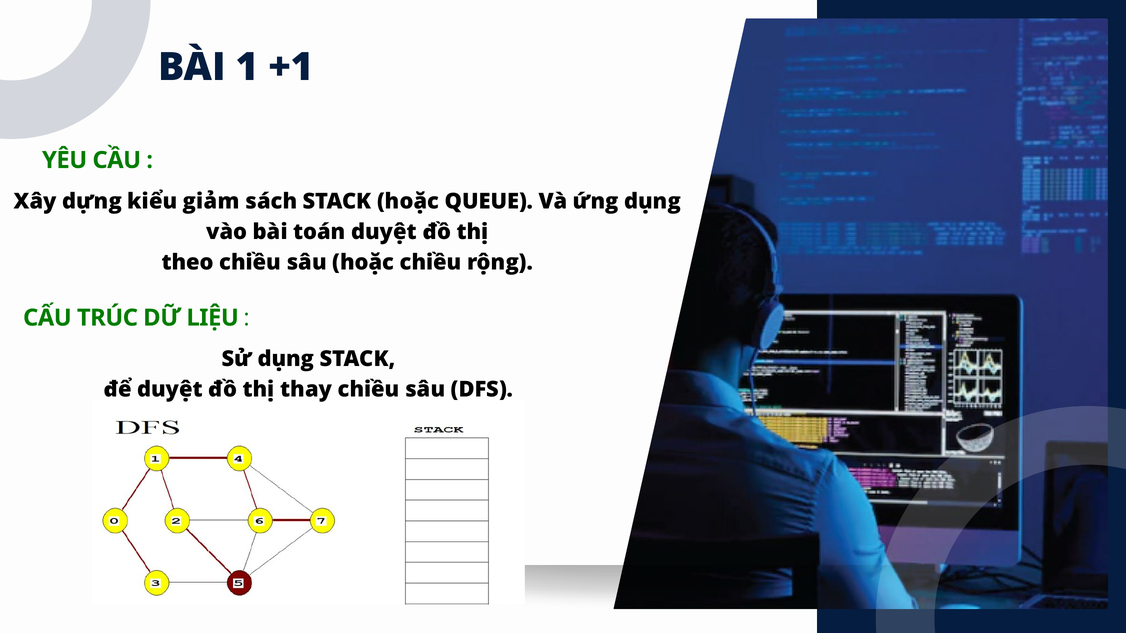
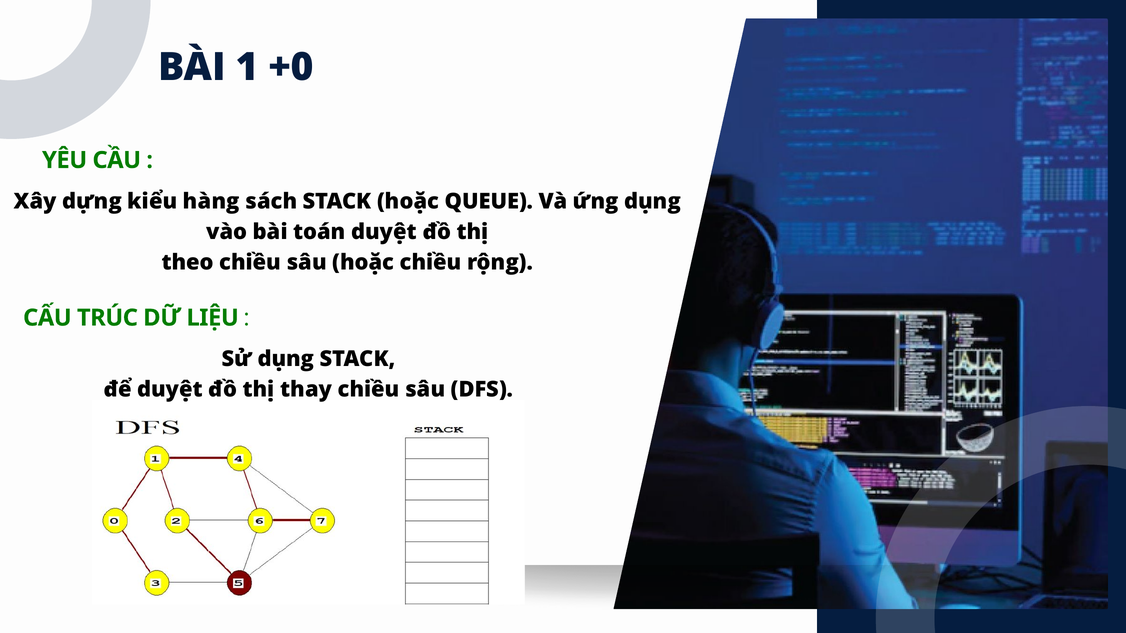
+1: +1 -> +0
giảm: giảm -> hàng
